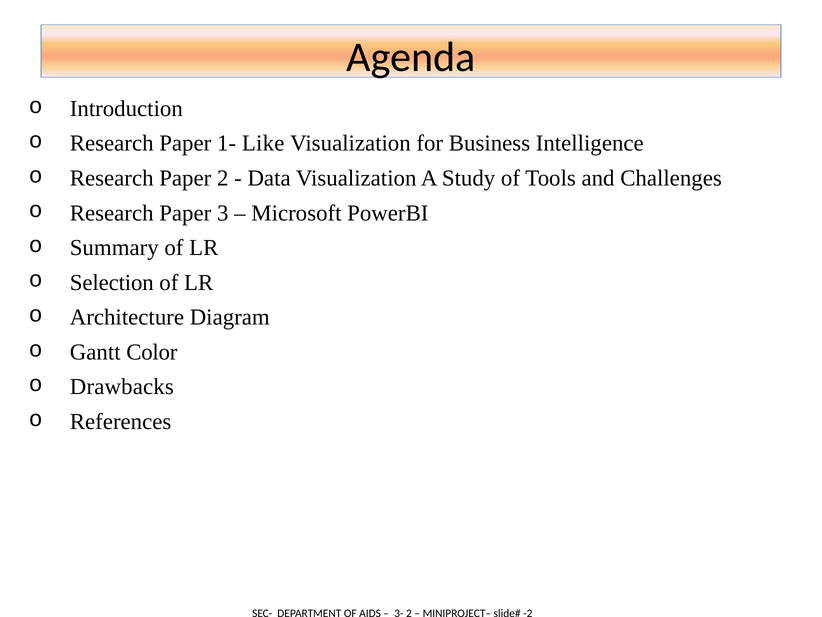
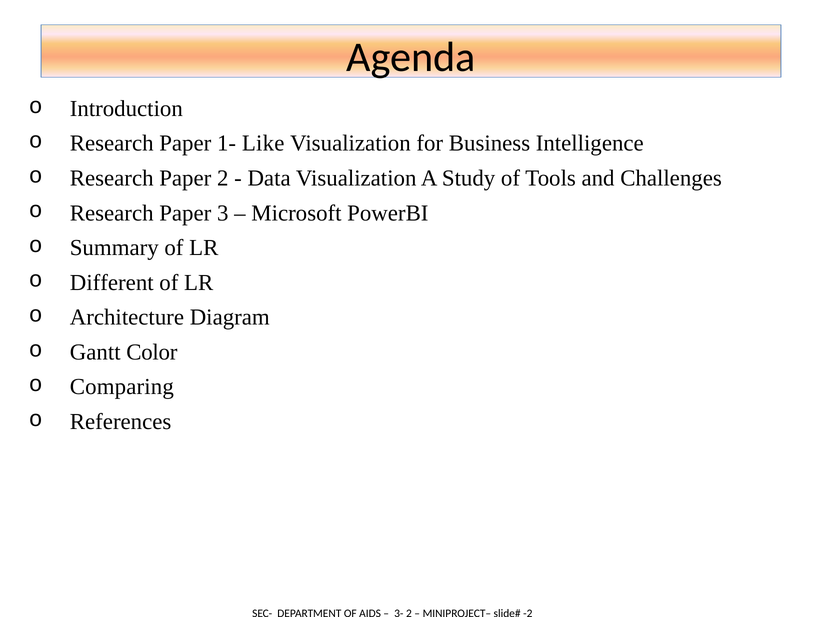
Selection: Selection -> Different
Drawbacks: Drawbacks -> Comparing
